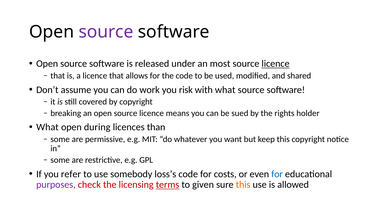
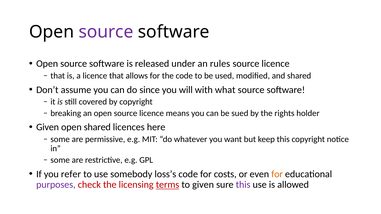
most: most -> rules
licence at (276, 64) underline: present -> none
work: work -> since
risk: risk -> will
What at (47, 127): What -> Given
open during: during -> shared
than: than -> here
for at (277, 174) colour: blue -> orange
this at (243, 185) colour: orange -> purple
